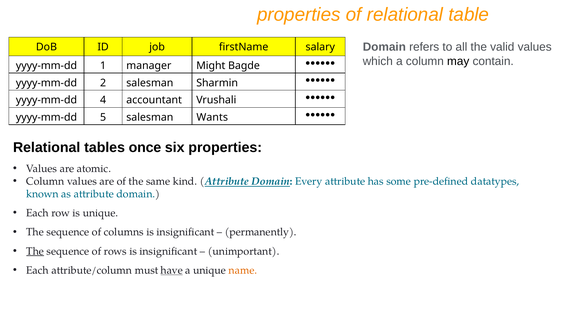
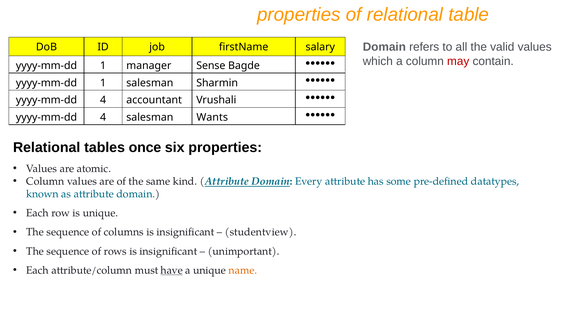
may colour: black -> red
Might: Might -> Sense
2 at (103, 83): 2 -> 1
5 at (103, 117): 5 -> 4
permanently: permanently -> studentview
The at (35, 251) underline: present -> none
